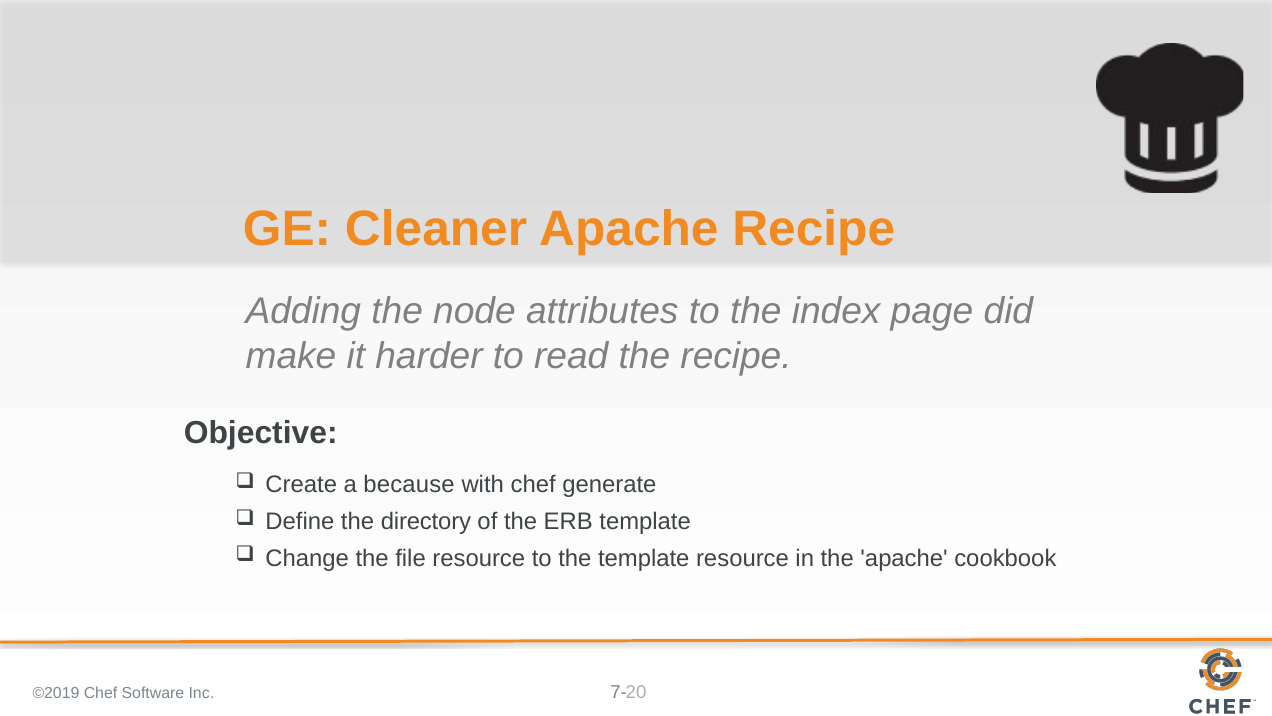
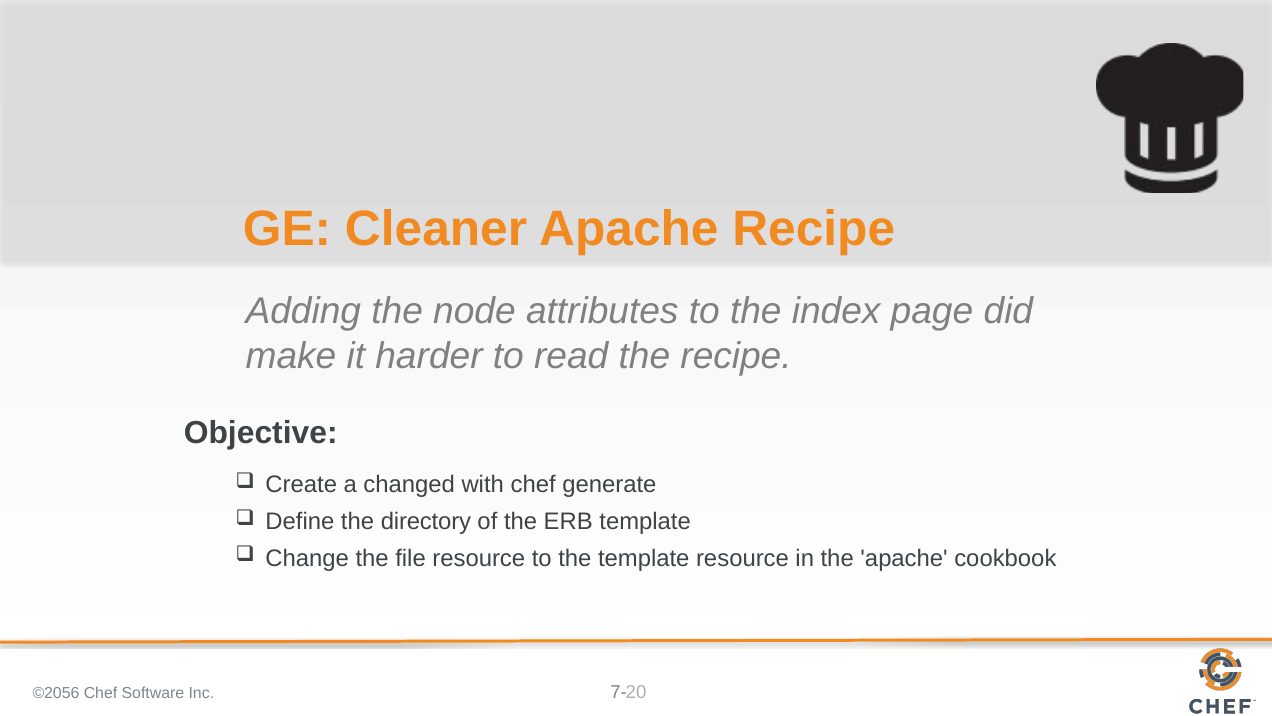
because: because -> changed
©2019: ©2019 -> ©2056
